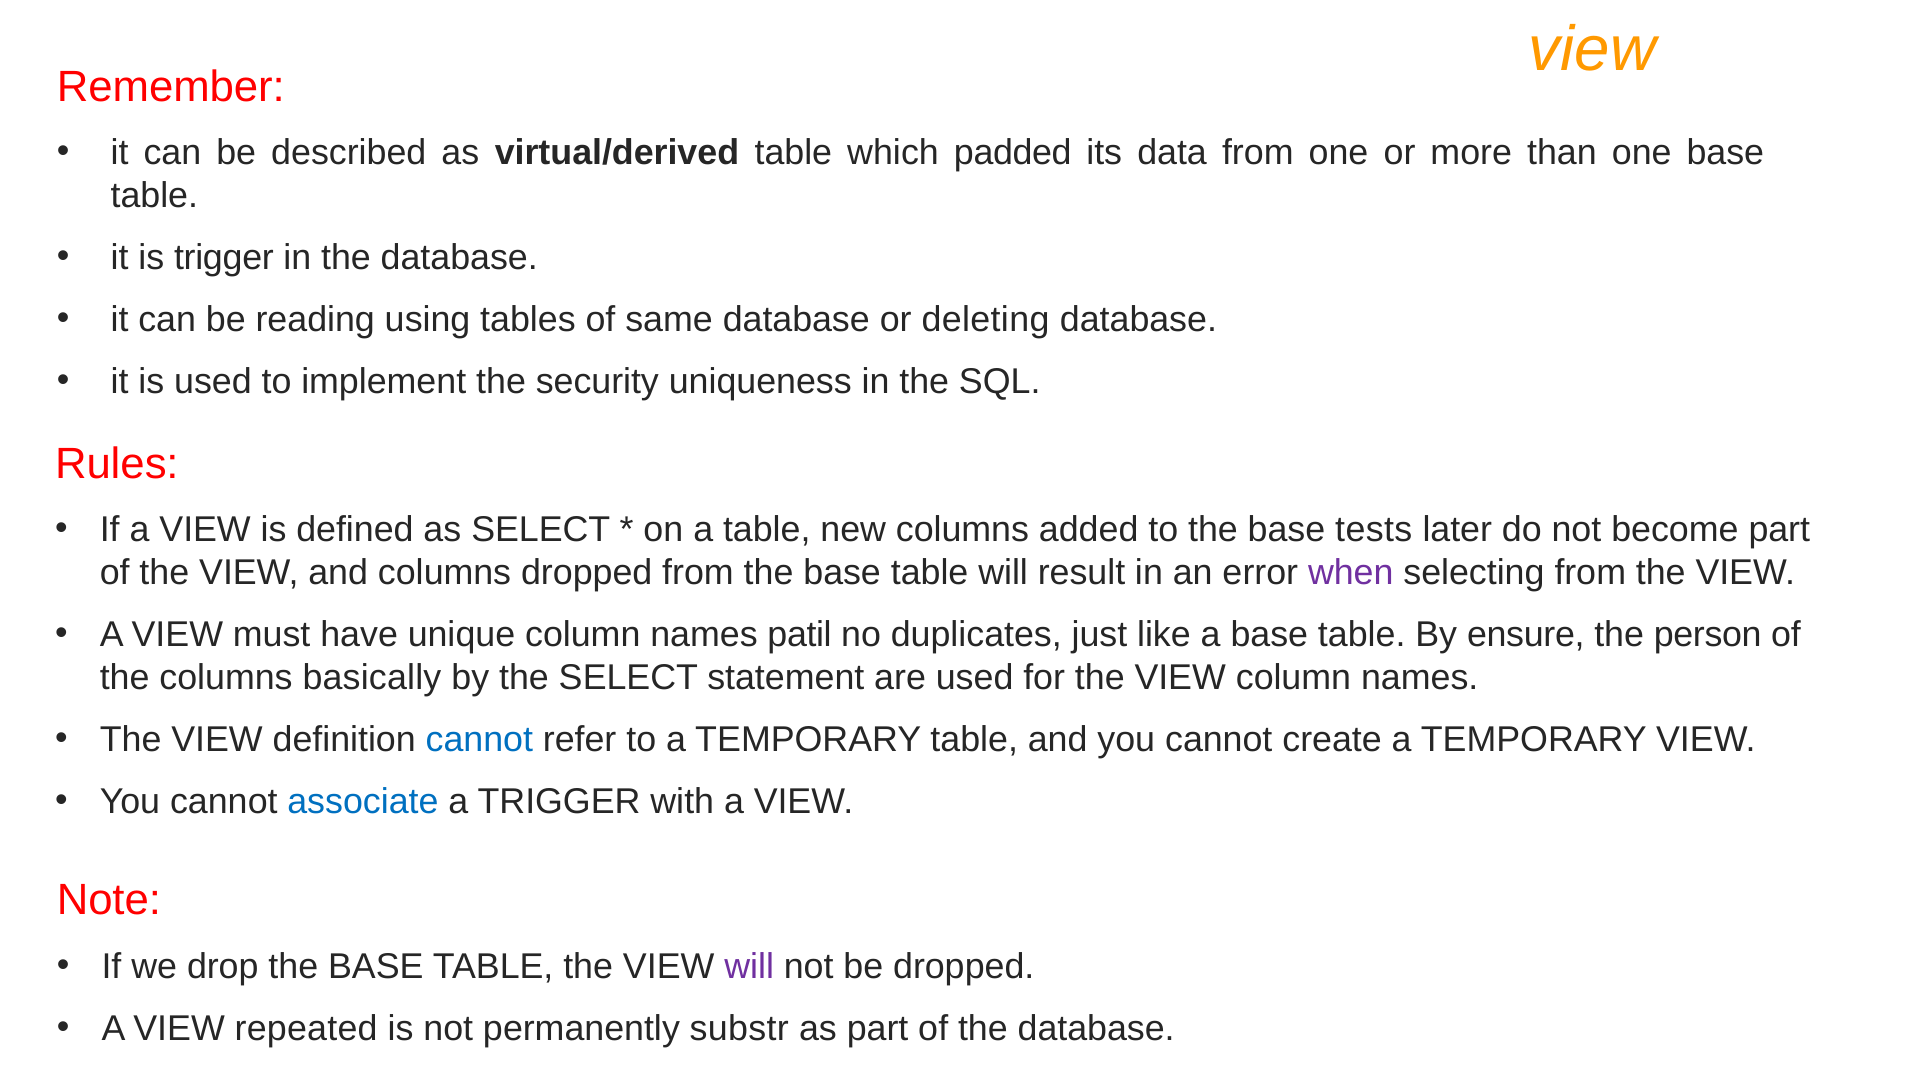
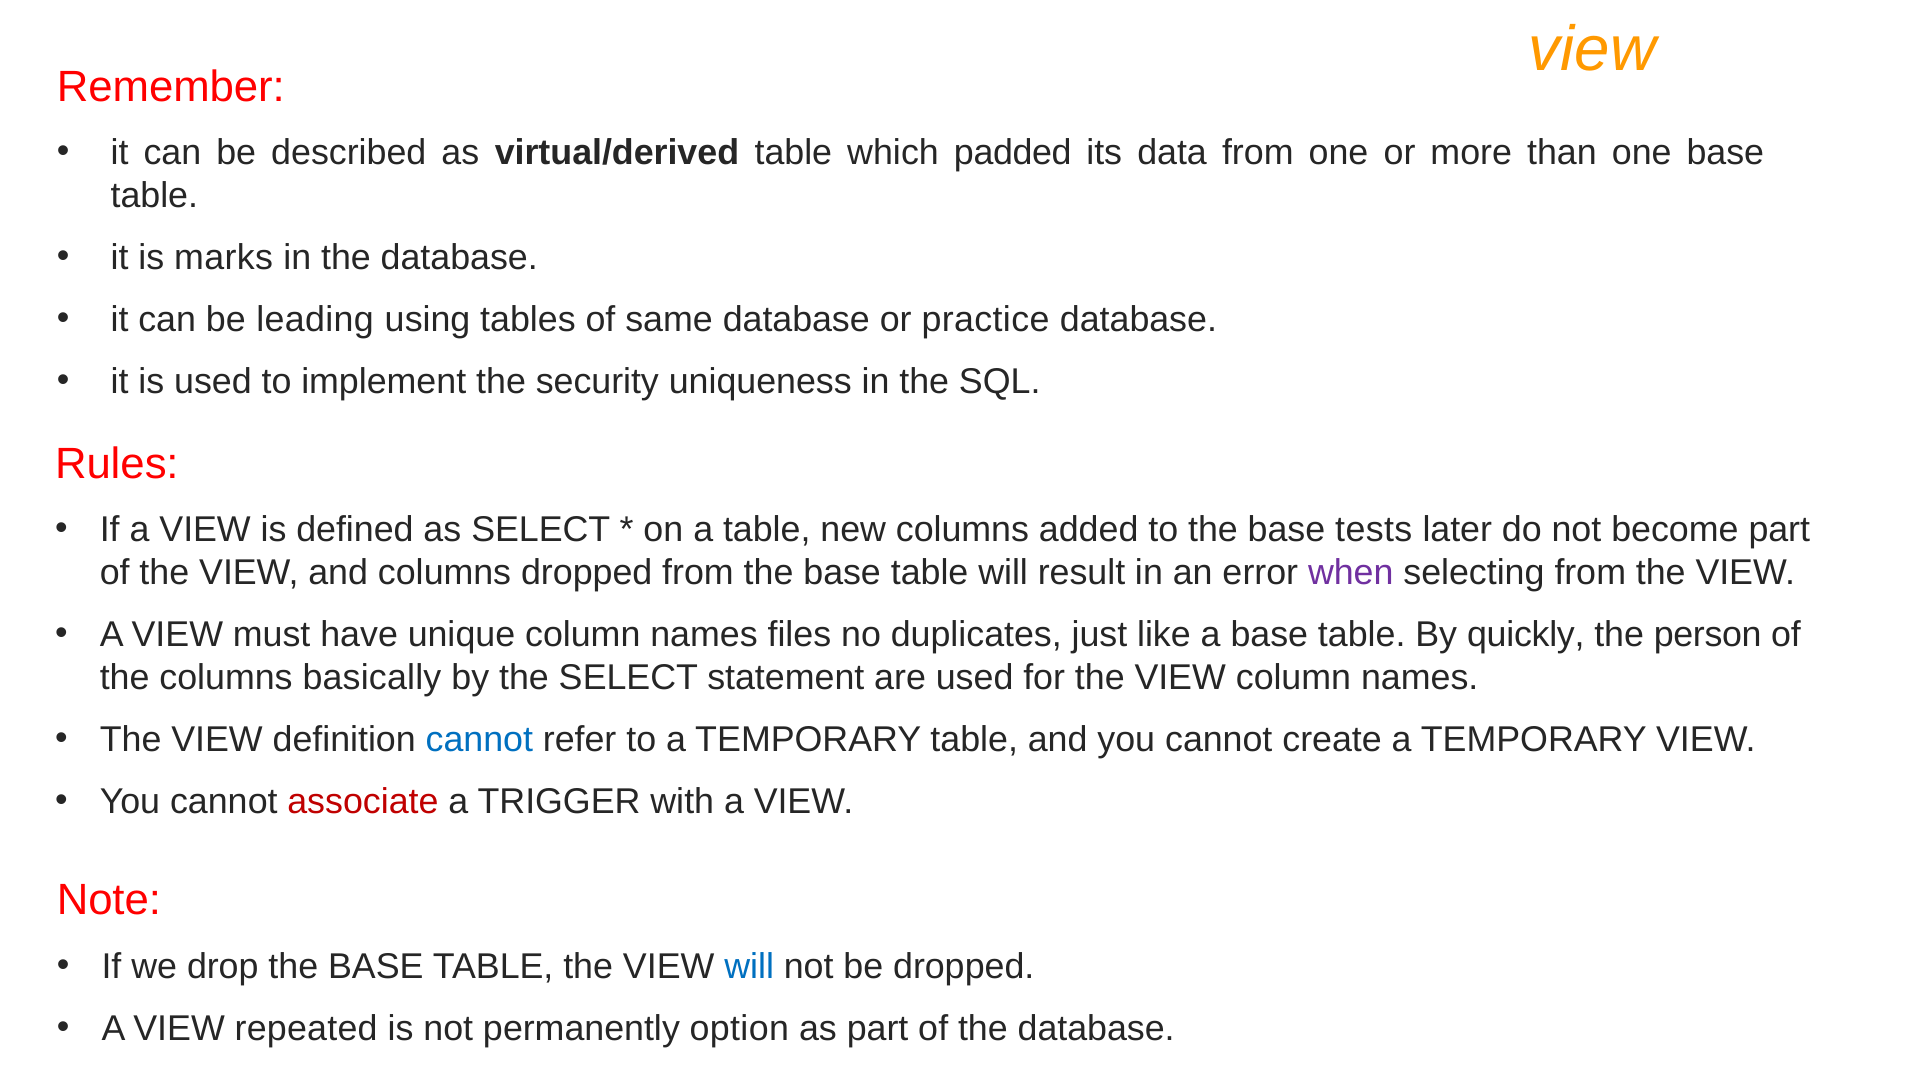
is trigger: trigger -> marks
reading: reading -> leading
deleting: deleting -> practice
patil: patil -> files
ensure: ensure -> quickly
associate colour: blue -> red
will at (749, 966) colour: purple -> blue
substr: substr -> option
